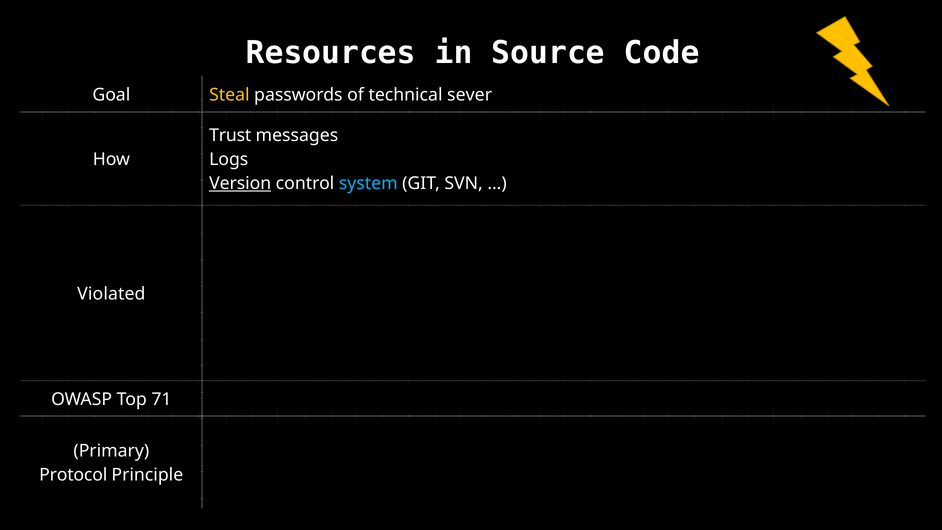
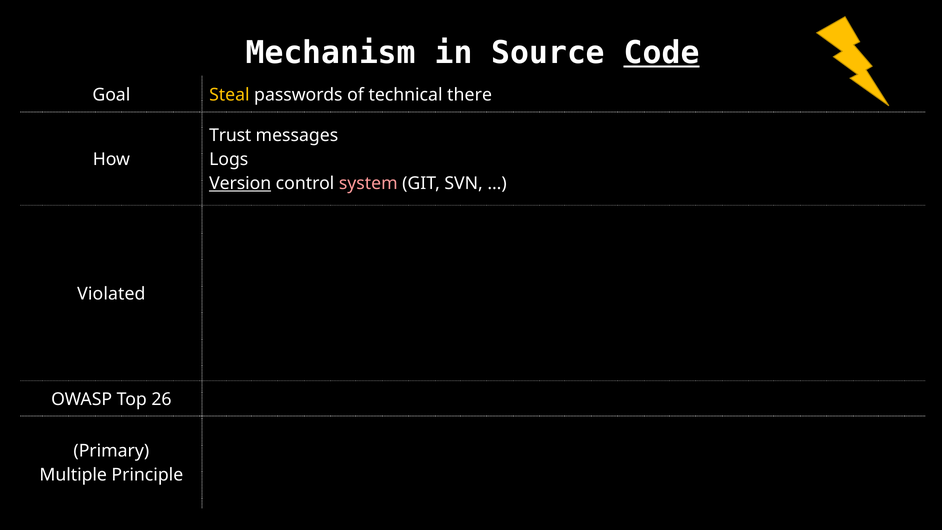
Resources: Resources -> Mechanism
Code underline: none -> present
sever: sever -> there
system colour: light blue -> pink
71: 71 -> 26
Protocol: Protocol -> Multiple
